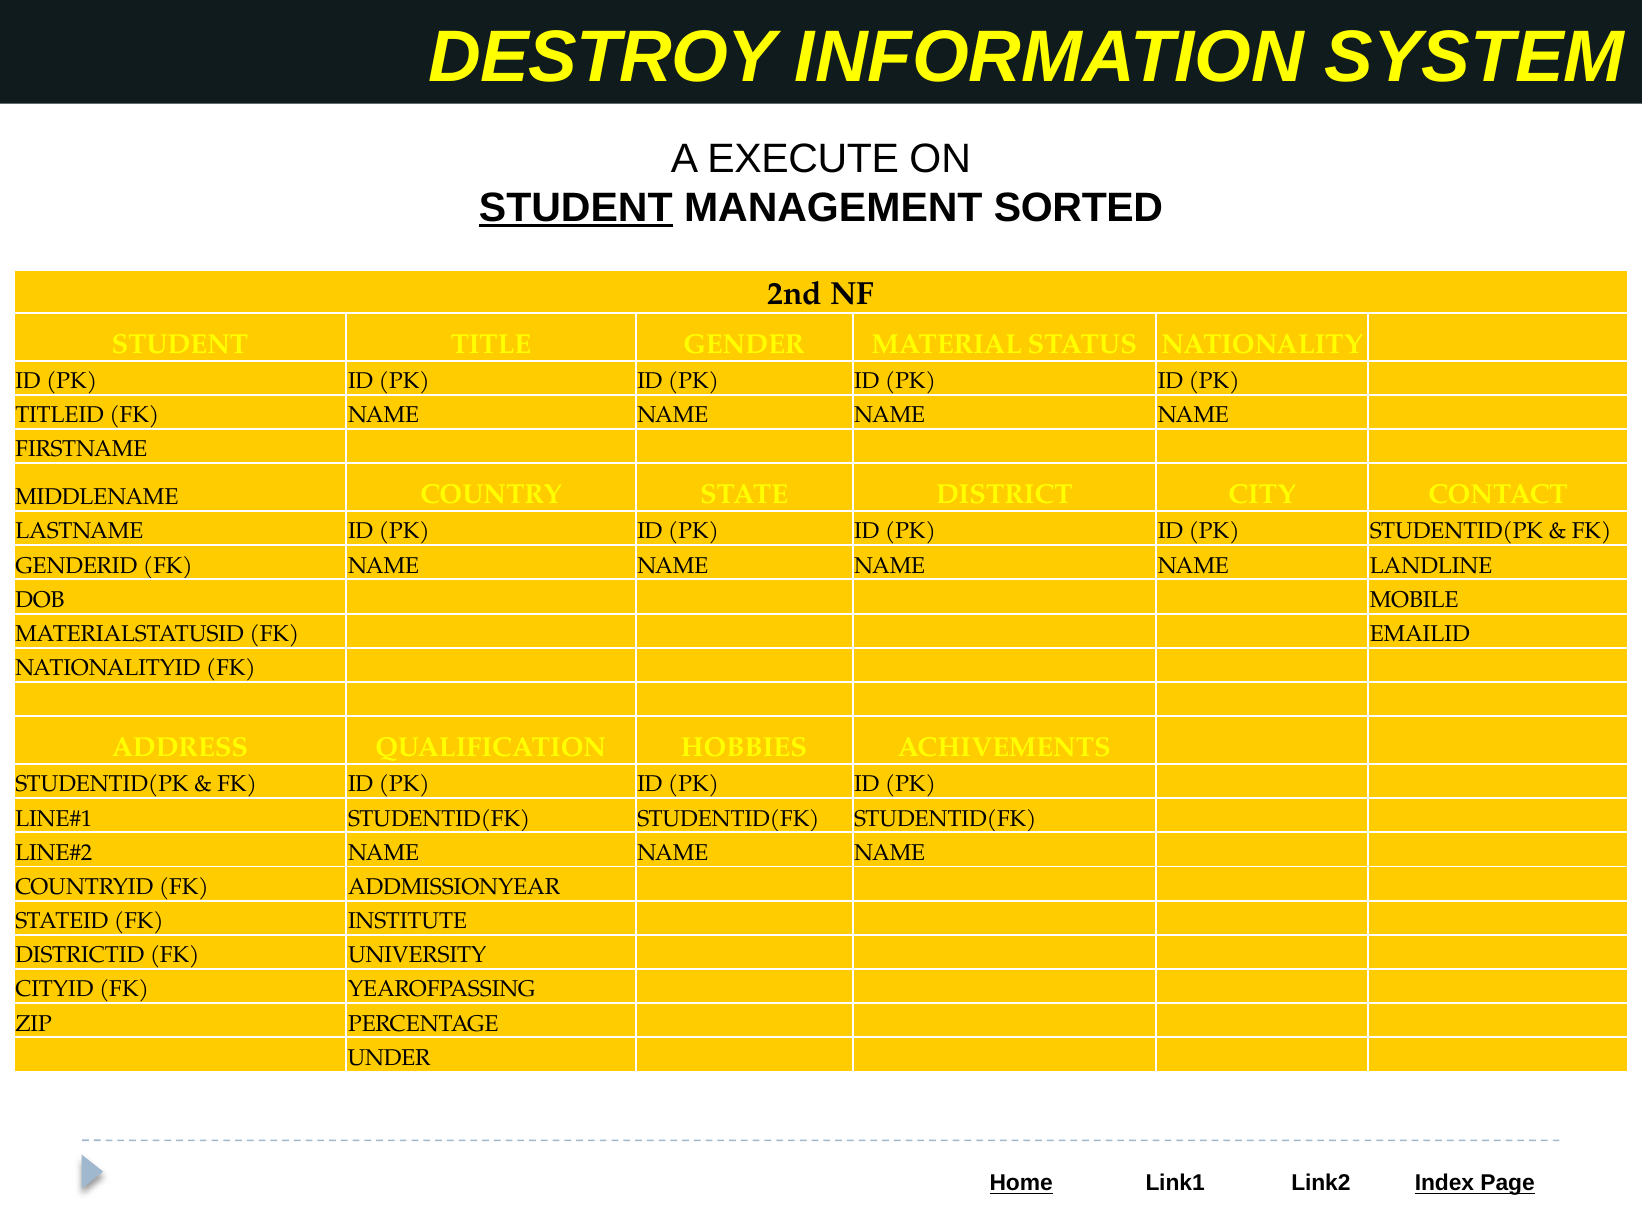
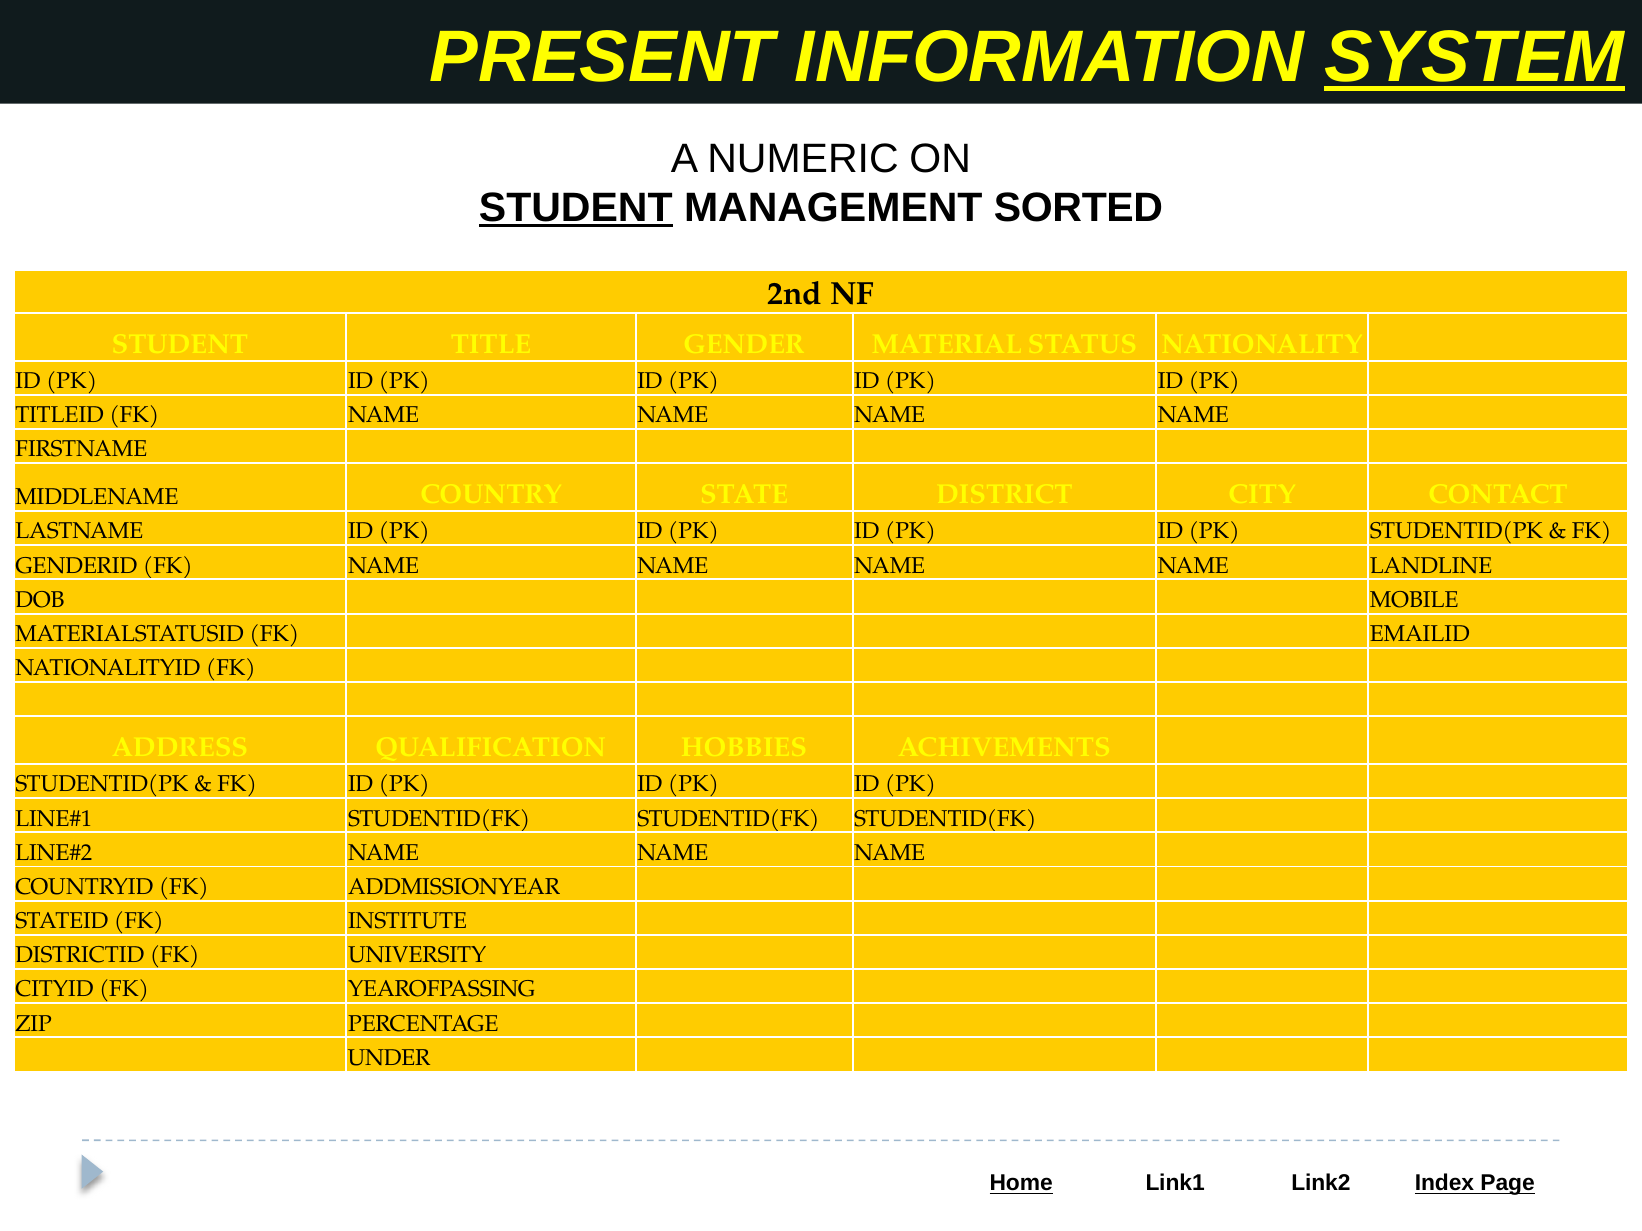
DESTROY: DESTROY -> PRESENT
SYSTEM underline: none -> present
EXECUTE: EXECUTE -> NUMERIC
